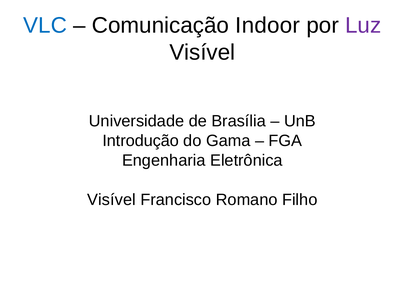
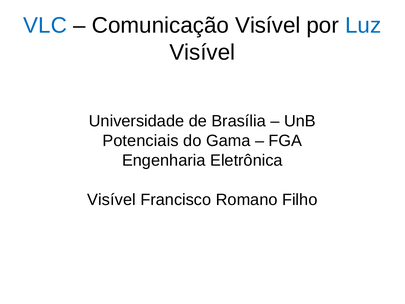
Comunicação Indoor: Indoor -> Visível
Luz colour: purple -> blue
Introdução: Introdução -> Potenciais
